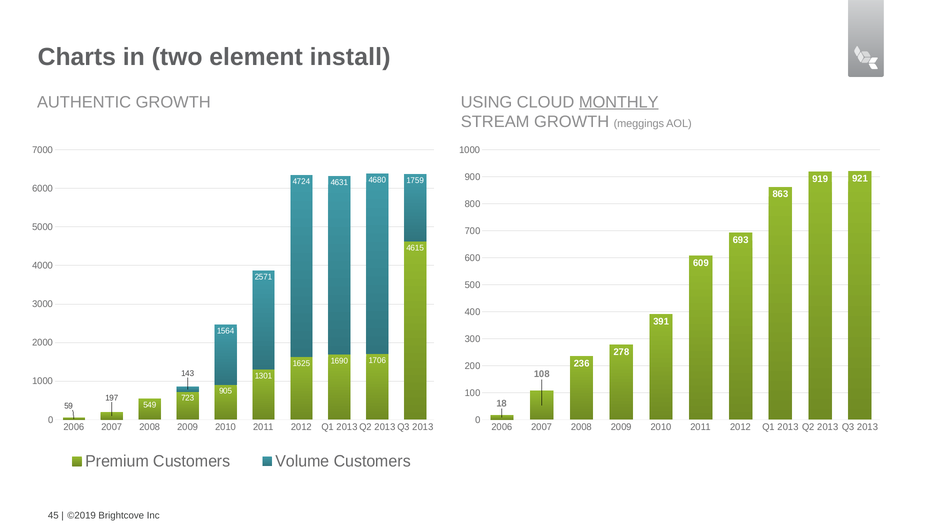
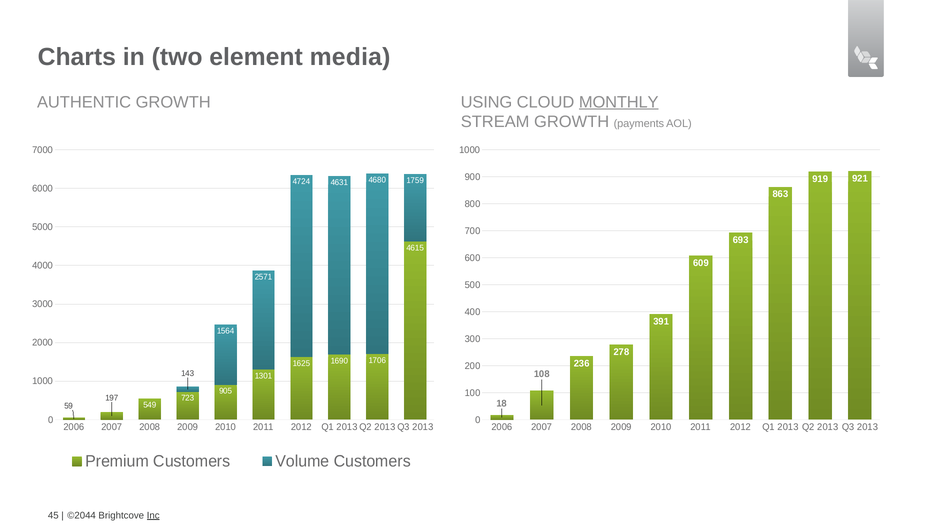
install: install -> media
meggings: meggings -> payments
©2019: ©2019 -> ©2044
Inc underline: none -> present
